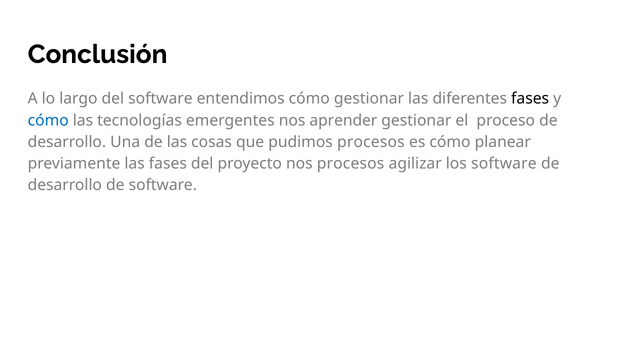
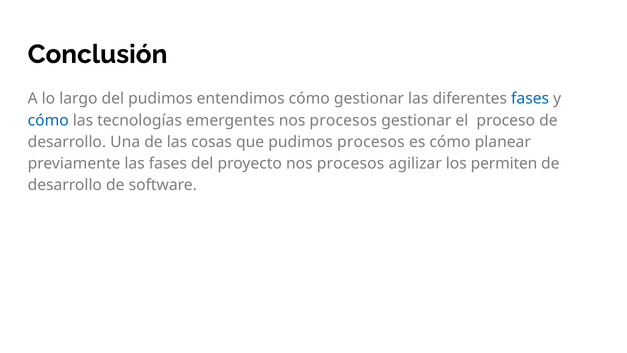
del software: software -> pudimos
fases at (530, 99) colour: black -> blue
emergentes nos aprender: aprender -> procesos
los software: software -> permiten
